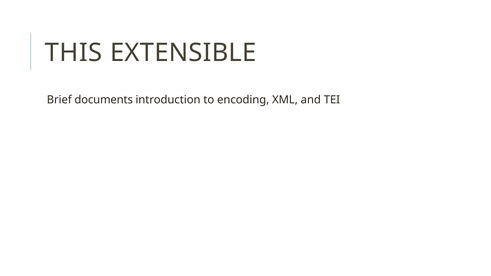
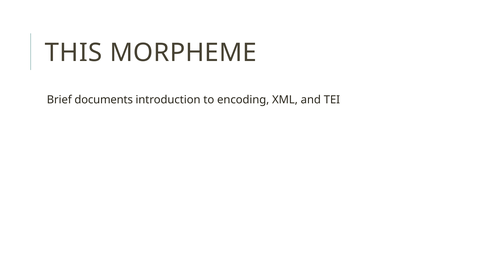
EXTENSIBLE: EXTENSIBLE -> MORPHEME
